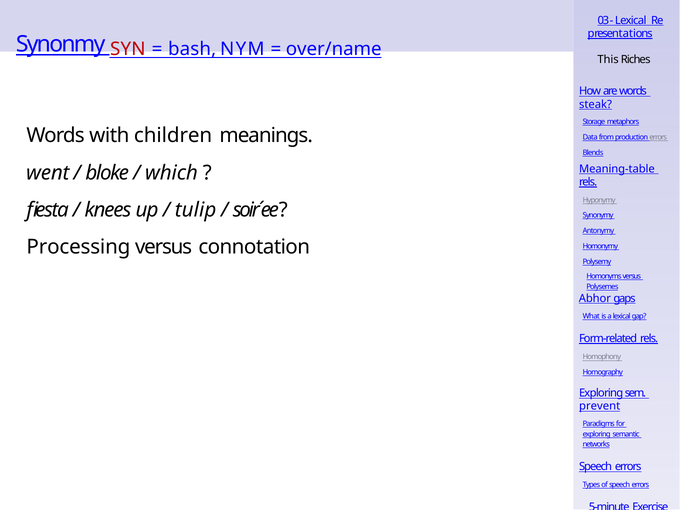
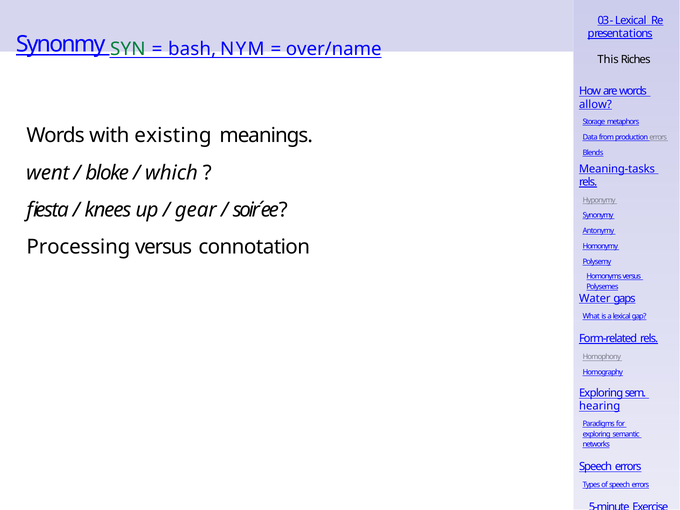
SYN colour: red -> green
steak: steak -> allow
children: children -> existing
Meaning-table: Meaning-table -> Meaning-tasks
tulip: tulip -> gear
Abhor: Abhor -> Water
prevent: prevent -> hearing
